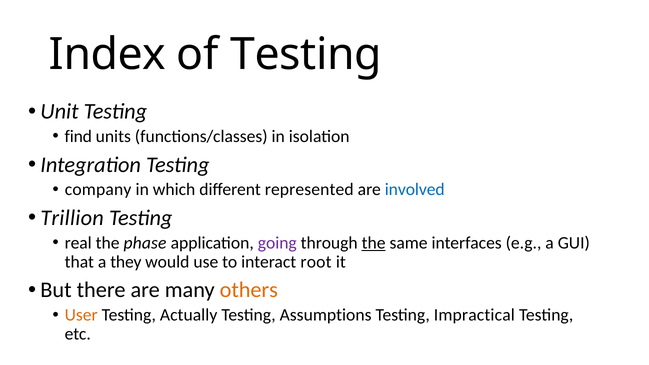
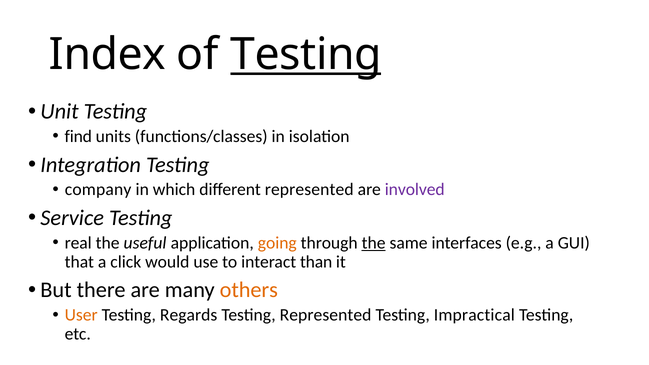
Testing at (306, 54) underline: none -> present
involved colour: blue -> purple
Trillion: Trillion -> Service
phase: phase -> useful
going colour: purple -> orange
they: they -> click
root: root -> than
Actually: Actually -> Regards
Testing Assumptions: Assumptions -> Represented
